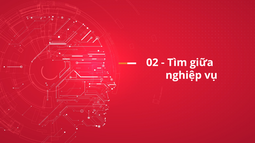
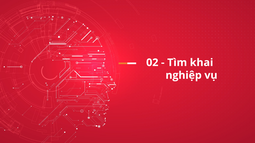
giữa: giữa -> khai
